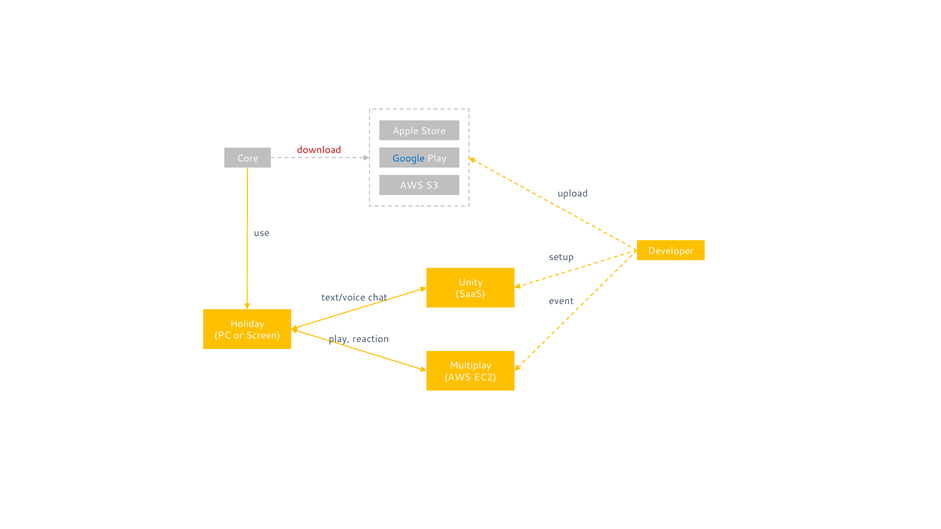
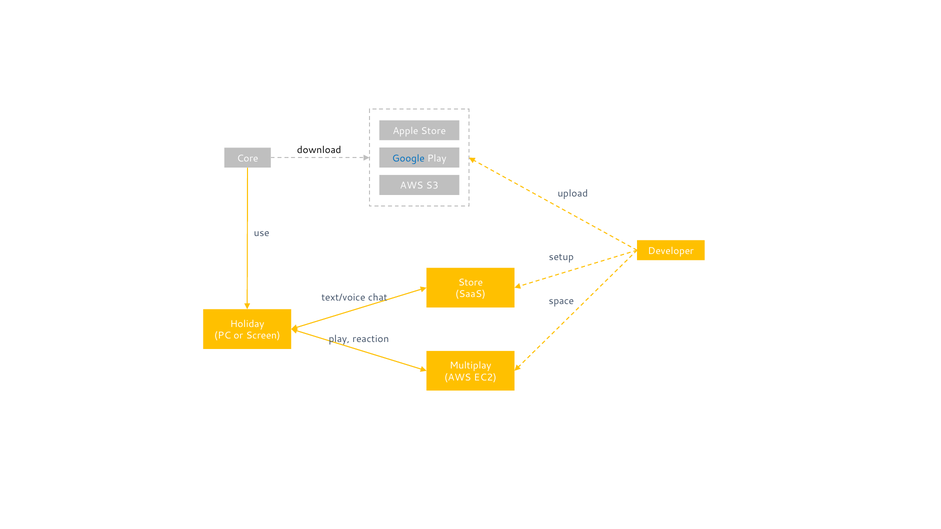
download colour: red -> black
Unity at (470, 283): Unity -> Store
event: event -> space
